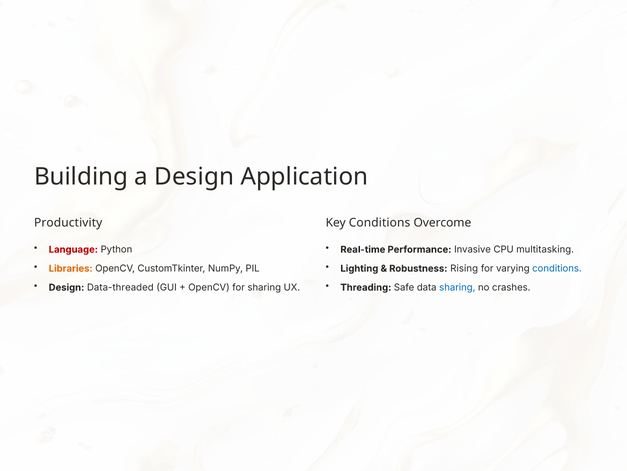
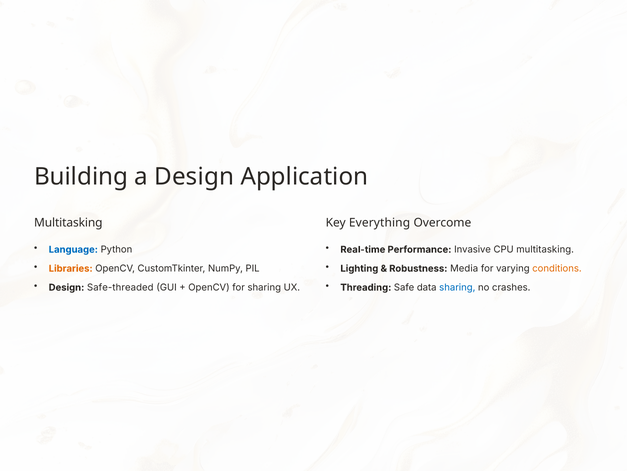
Productivity at (68, 222): Productivity -> Multitasking
Key Conditions: Conditions -> Everything
Language colour: red -> blue
Rising: Rising -> Media
conditions at (557, 268) colour: blue -> orange
Data-threaded: Data-threaded -> Safe-threaded
